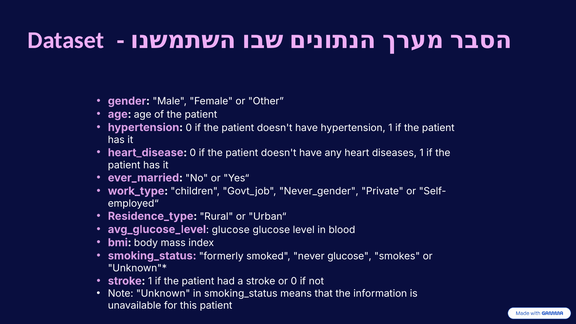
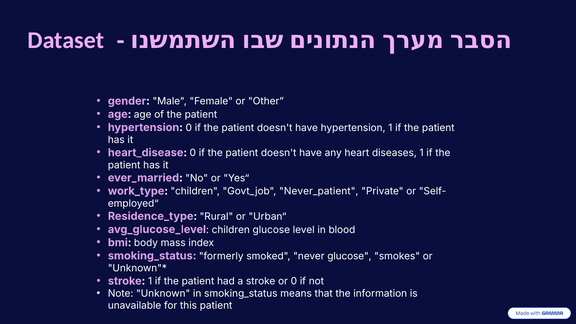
Never_gender: Never_gender -> Never_patient
avg_glucose_level glucose: glucose -> children
